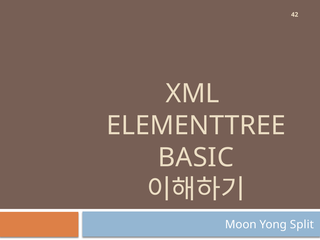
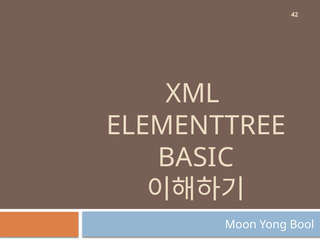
Split: Split -> Bool
